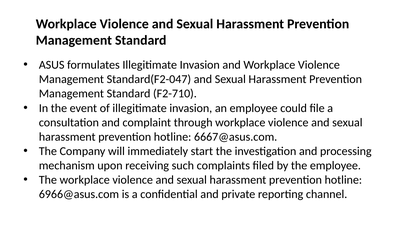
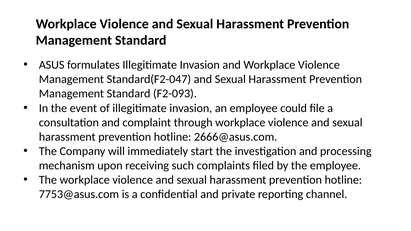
F2-710: F2-710 -> F2-093
6667@asus.com: 6667@asus.com -> 2666@asus.com
6966@asus.com: 6966@asus.com -> 7753@asus.com
